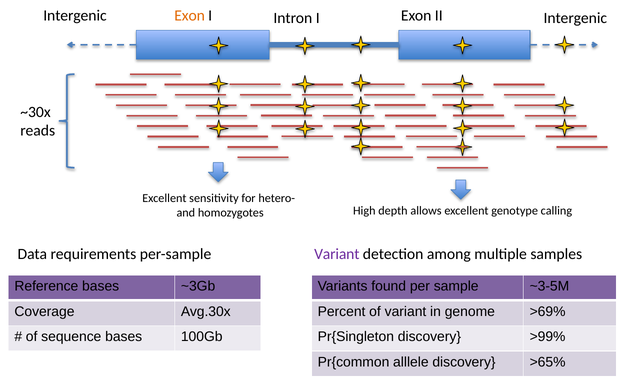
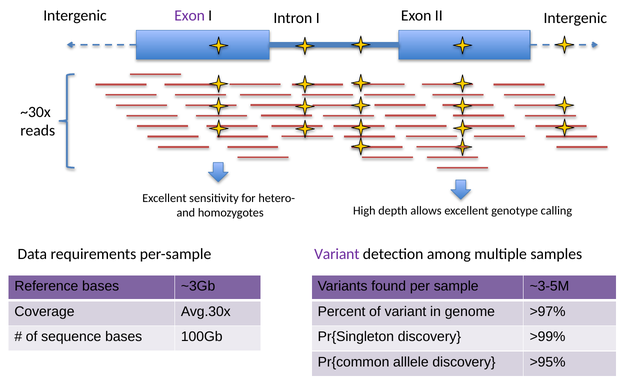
Exon at (190, 15) colour: orange -> purple
>69%: >69% -> >97%
>65%: >65% -> >95%
